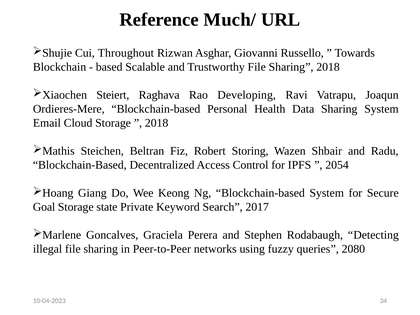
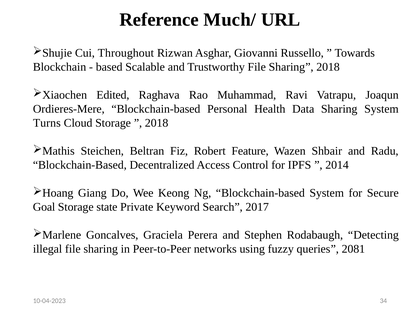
Steiert: Steiert -> Edited
Developing: Developing -> Muhammad
Email: Email -> Turns
Storing: Storing -> Feature
2054: 2054 -> 2014
2080: 2080 -> 2081
